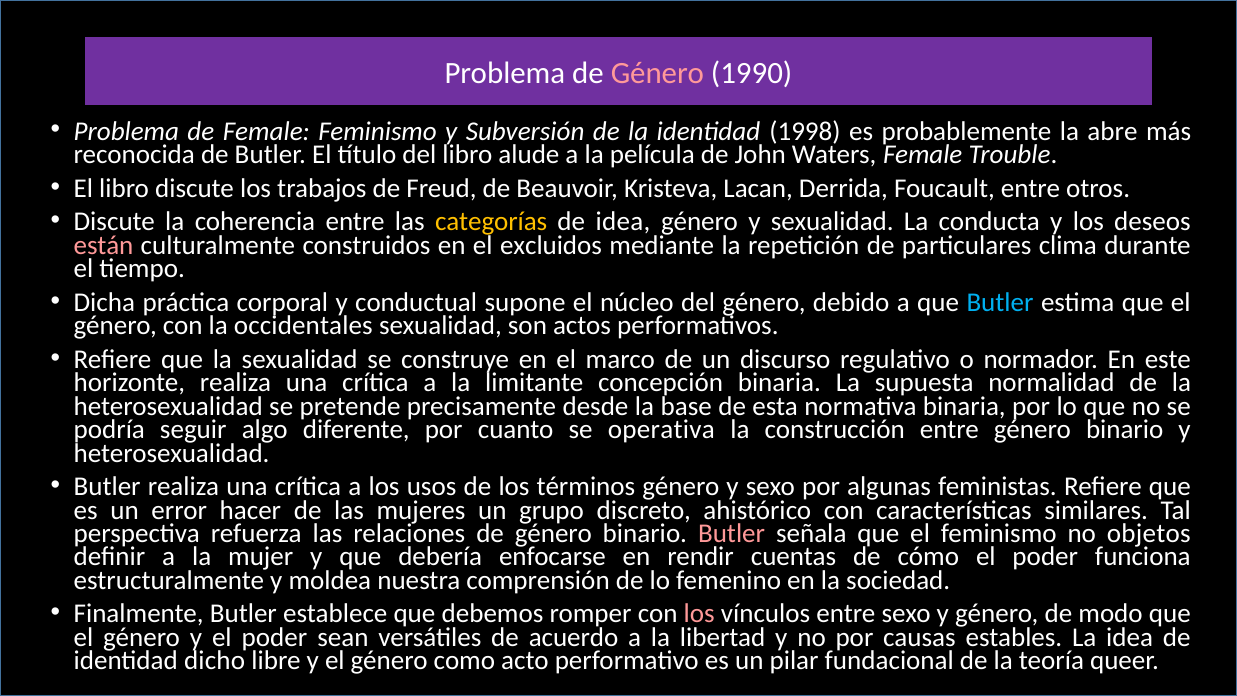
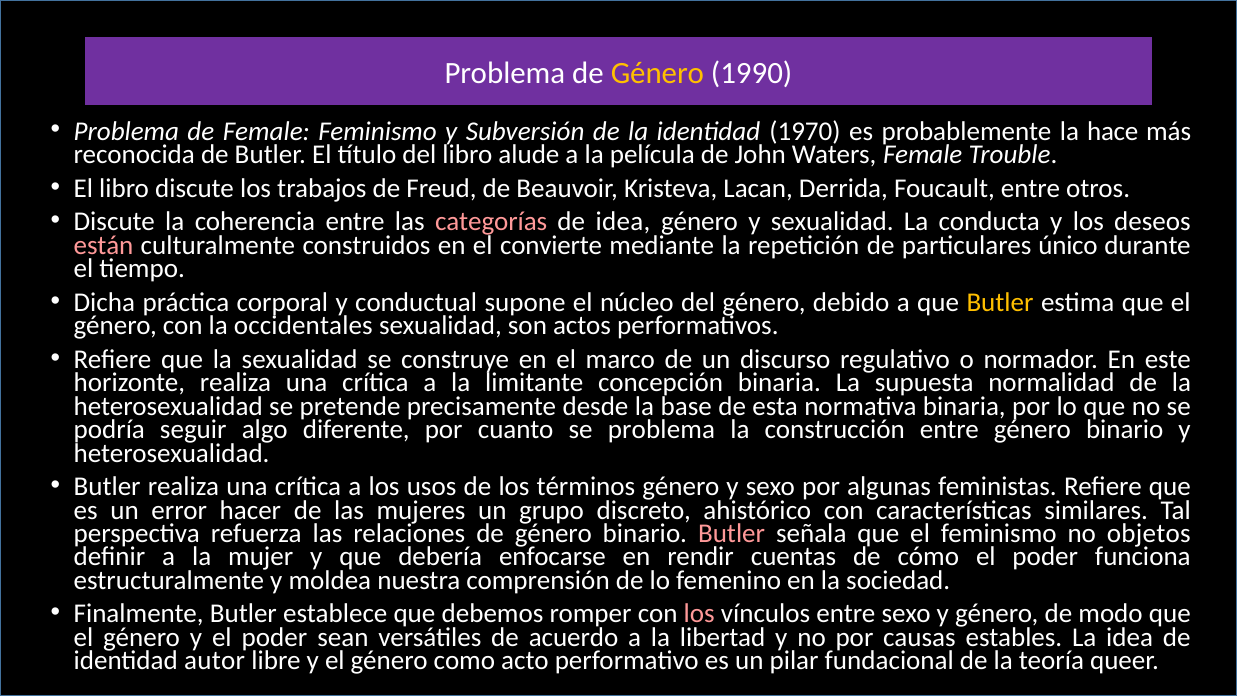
Género at (657, 73) colour: pink -> yellow
1998: 1998 -> 1970
abre: abre -> hace
categorías colour: yellow -> pink
excluidos: excluidos -> convierte
clima: clima -> único
Butler at (1000, 302) colour: light blue -> yellow
se operativa: operativa -> problema
dicho: dicho -> autor
